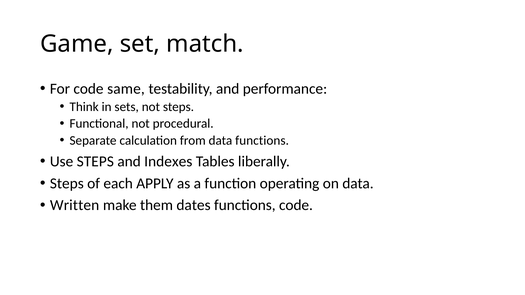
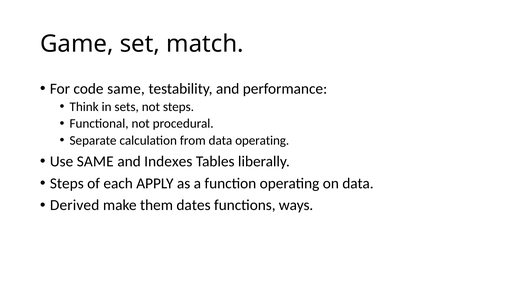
data functions: functions -> operating
Use STEPS: STEPS -> SAME
Written: Written -> Derived
functions code: code -> ways
